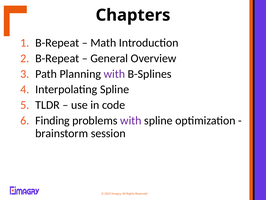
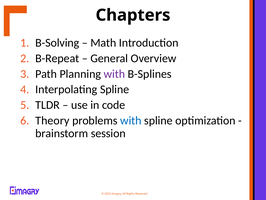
B-Repeat at (57, 43): B-Repeat -> B-Solving
Finding: Finding -> Theory
with at (131, 120) colour: purple -> blue
